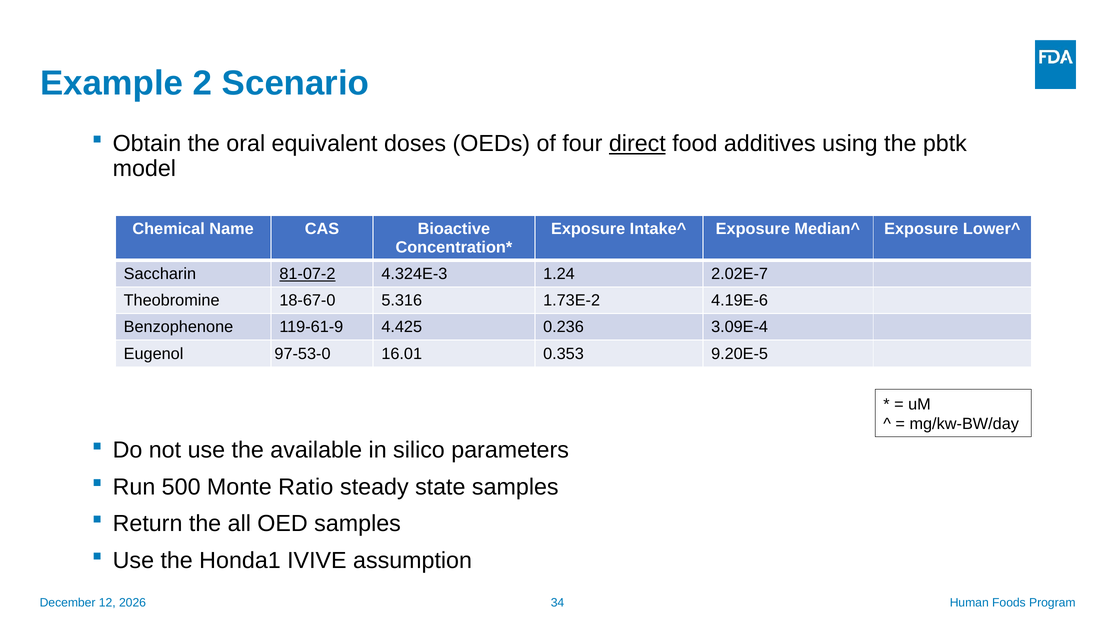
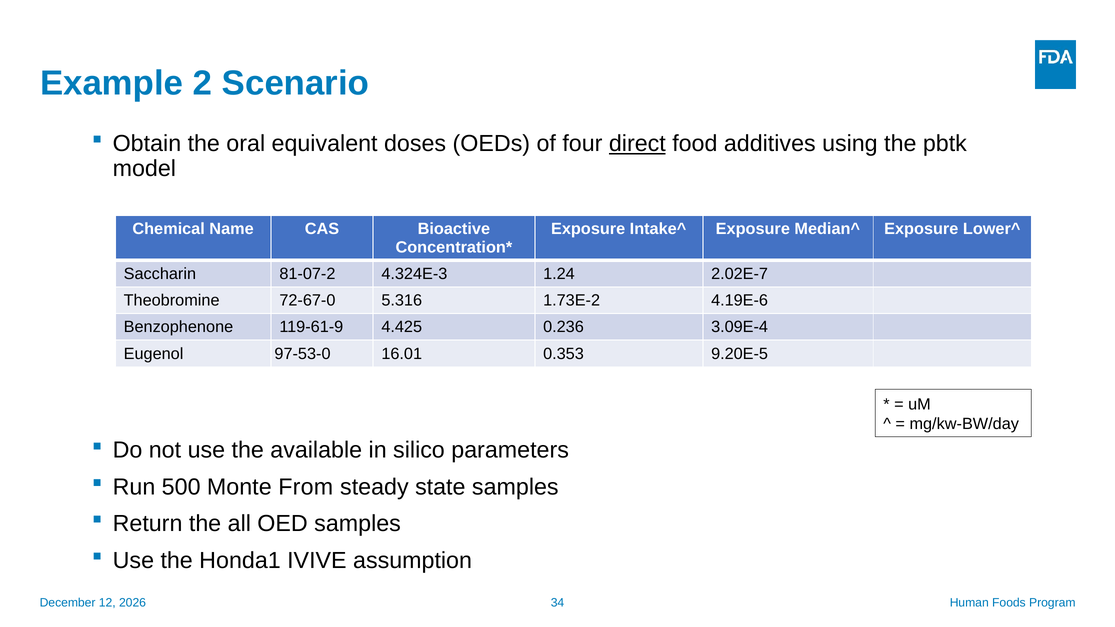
81-07-2 underline: present -> none
18-67-0: 18-67-0 -> 72-67-0
Ratio: Ratio -> From
